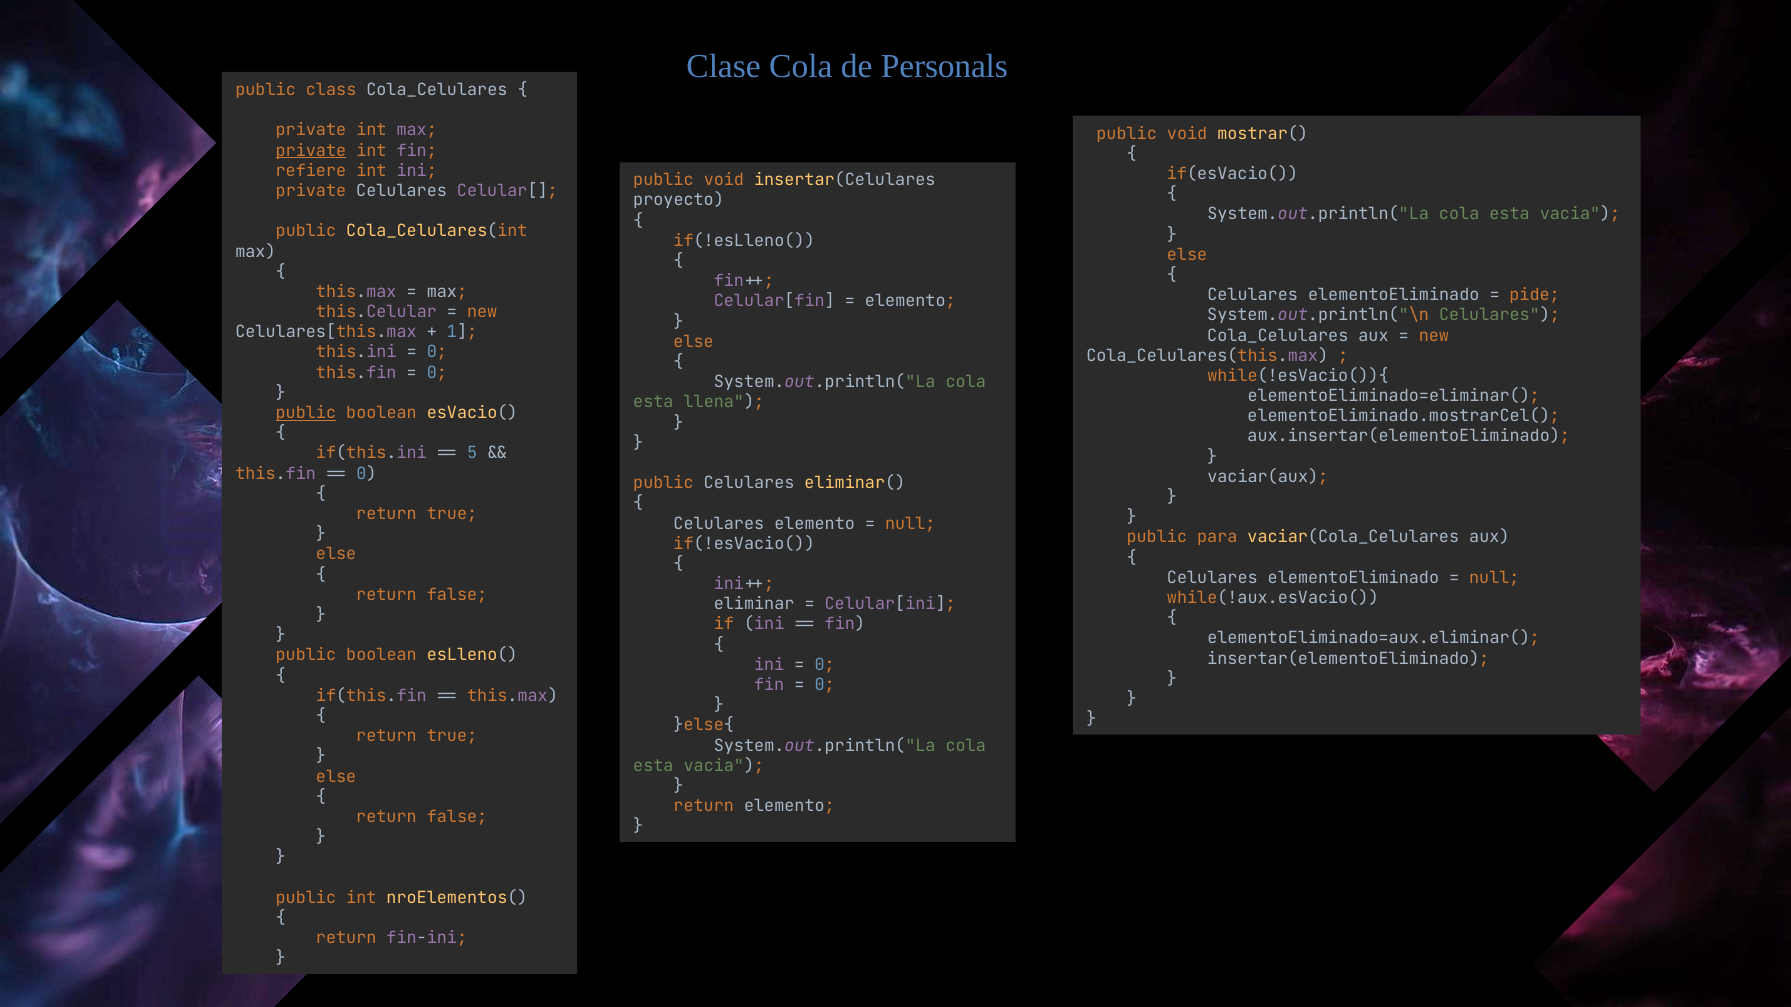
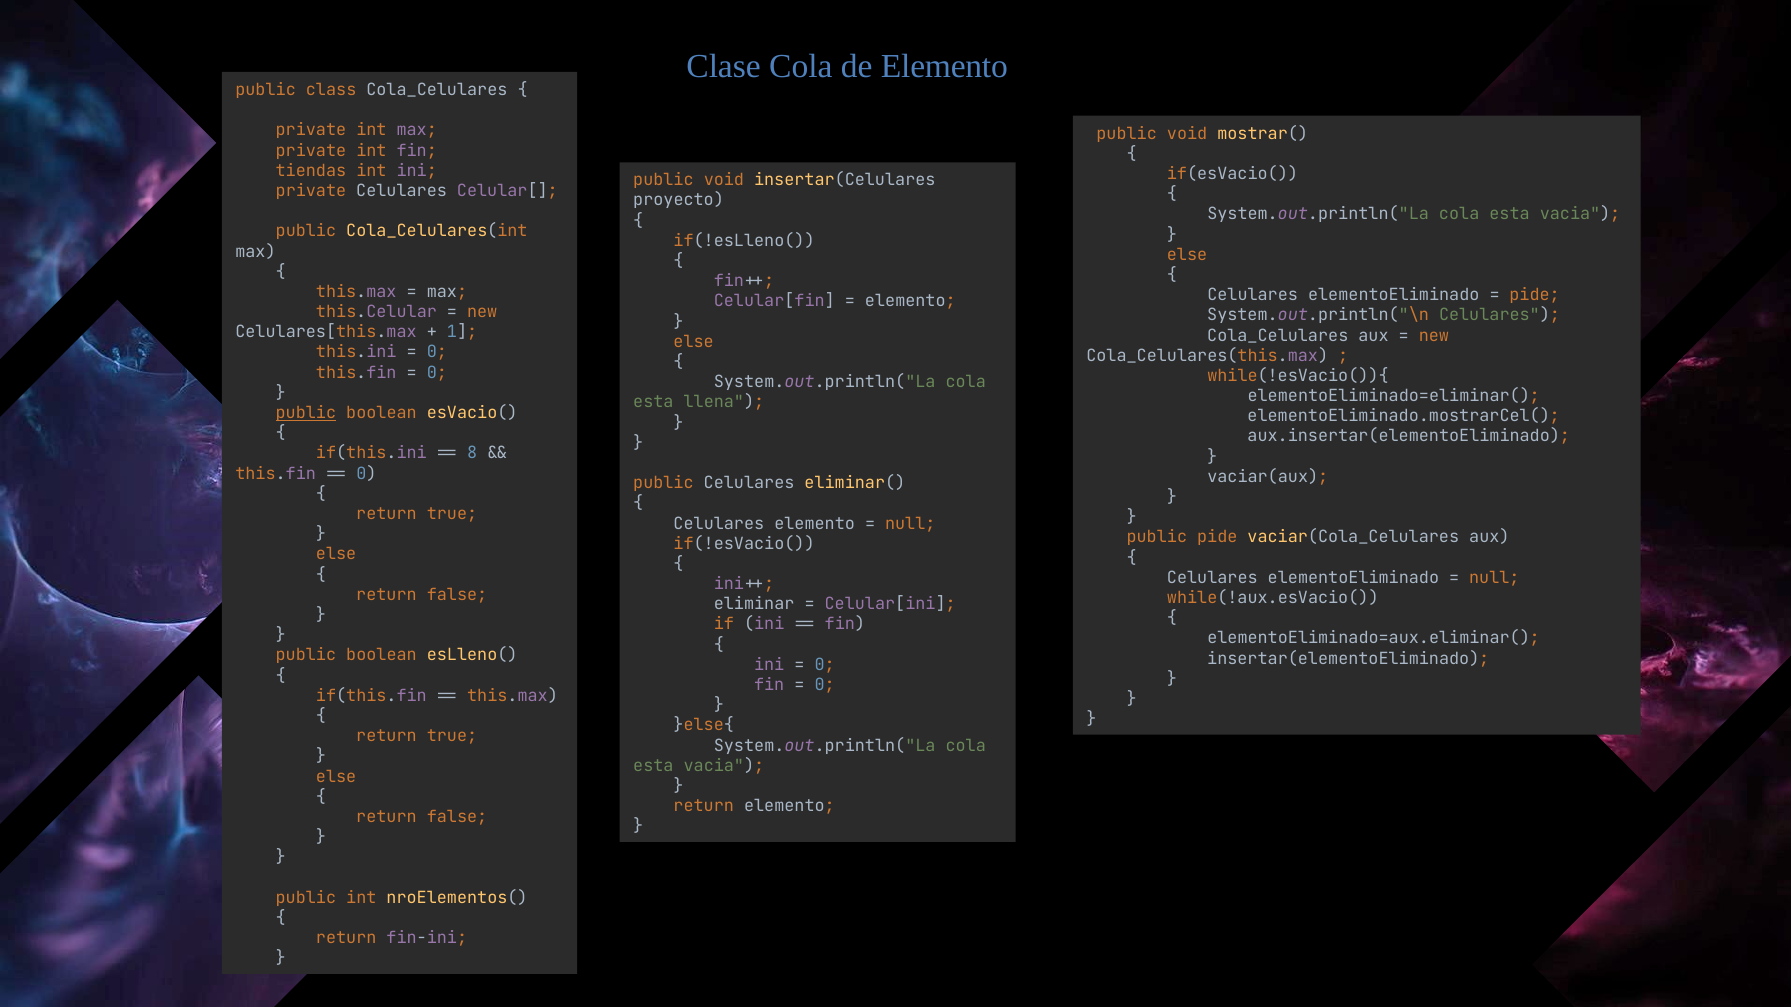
de Personals: Personals -> Elemento
private at (311, 151) underline: present -> none
refiere: refiere -> tiendas
5: 5 -> 8
public para: para -> pide
